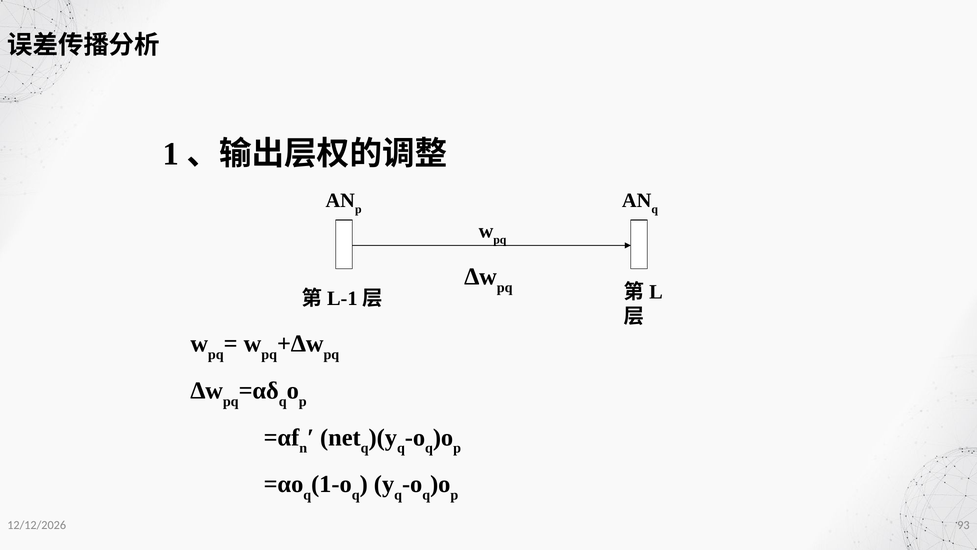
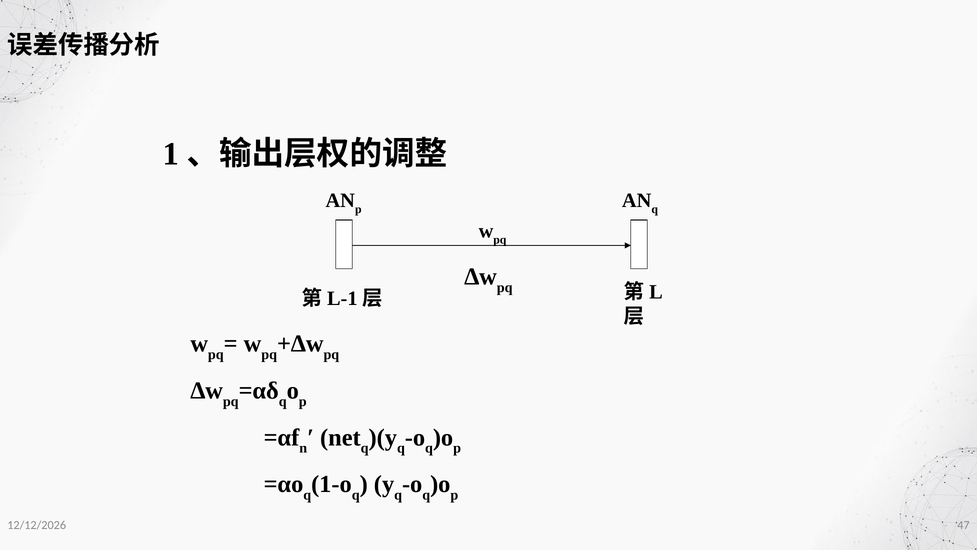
93: 93 -> 47
